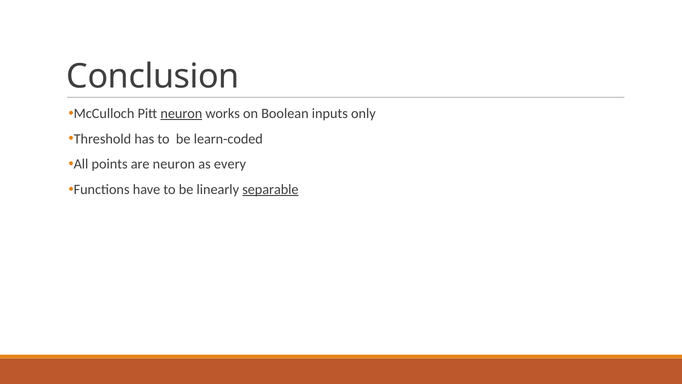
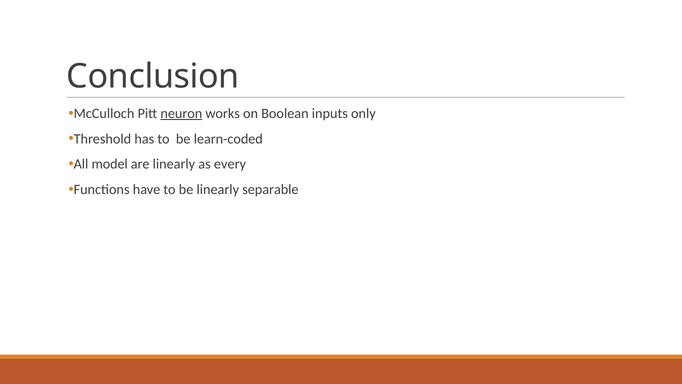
points: points -> model
are neuron: neuron -> linearly
separable underline: present -> none
